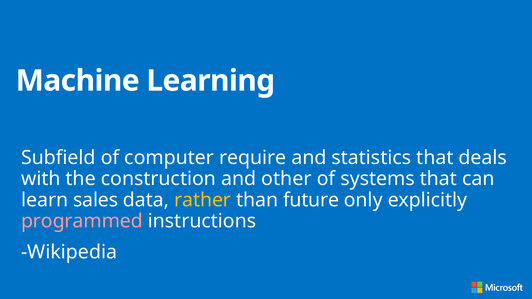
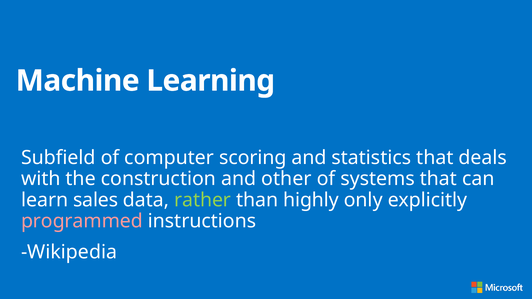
require: require -> scoring
rather colour: yellow -> light green
future: future -> highly
